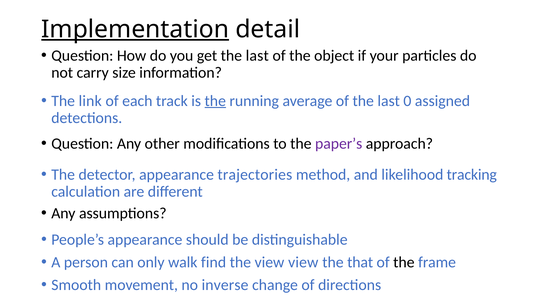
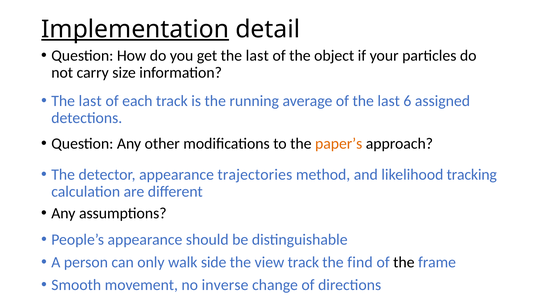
link at (90, 101): link -> last
the at (215, 101) underline: present -> none
0: 0 -> 6
paper’s colour: purple -> orange
find: find -> side
view view: view -> track
that: that -> find
